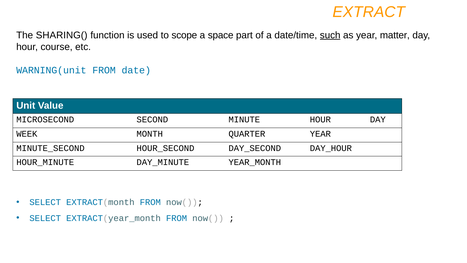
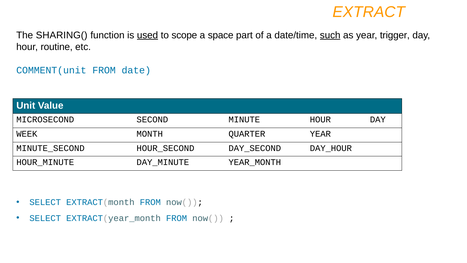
used underline: none -> present
matter: matter -> trigger
course: course -> routine
WARNING(unit: WARNING(unit -> COMMENT(unit
